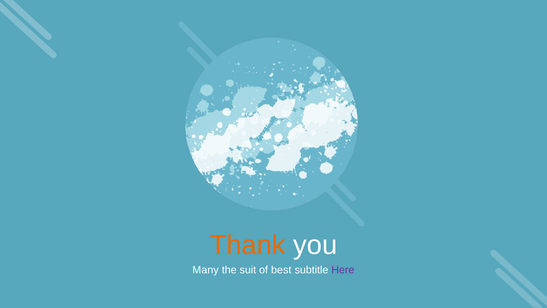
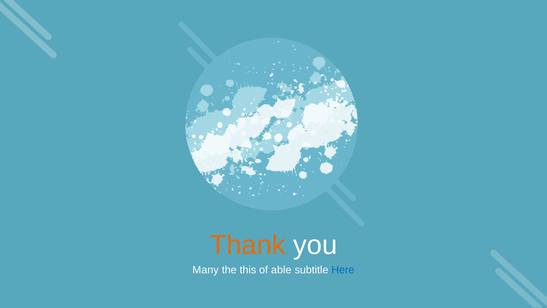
suit: suit -> this
best: best -> able
Here colour: purple -> blue
